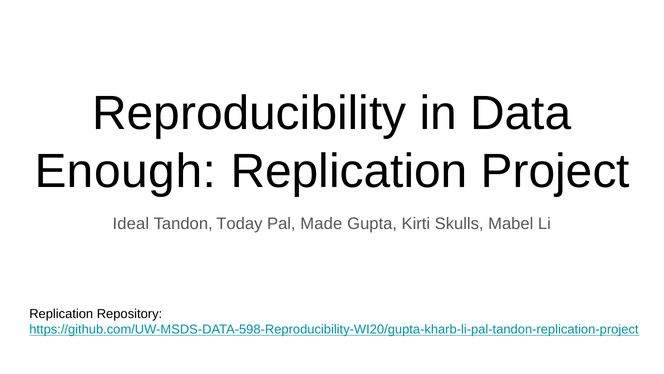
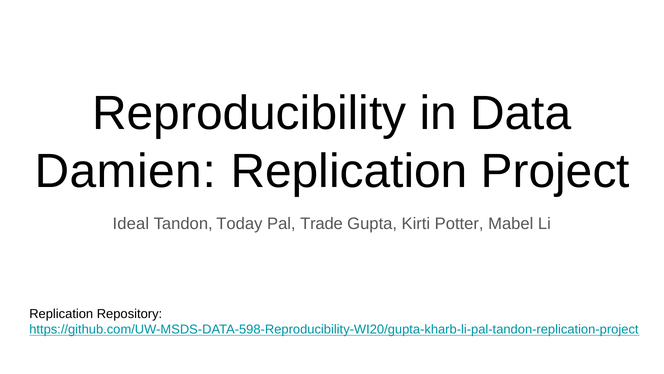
Enough: Enough -> Damien
Made: Made -> Trade
Skulls: Skulls -> Potter
